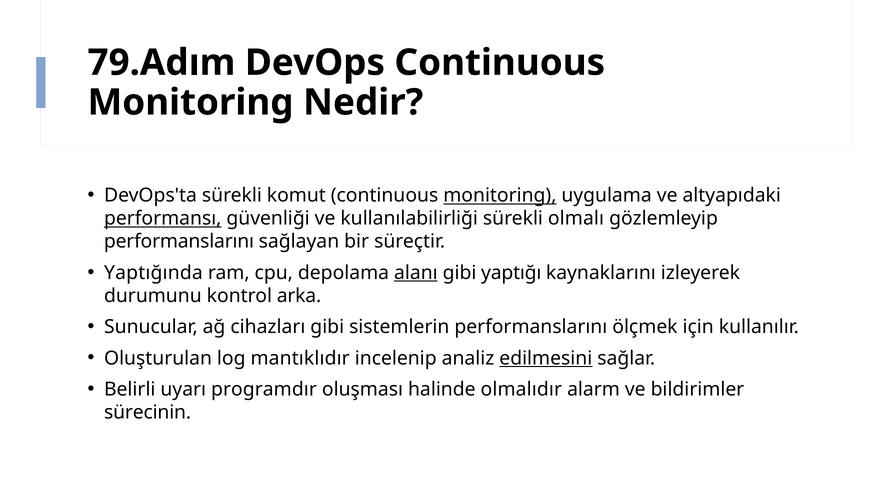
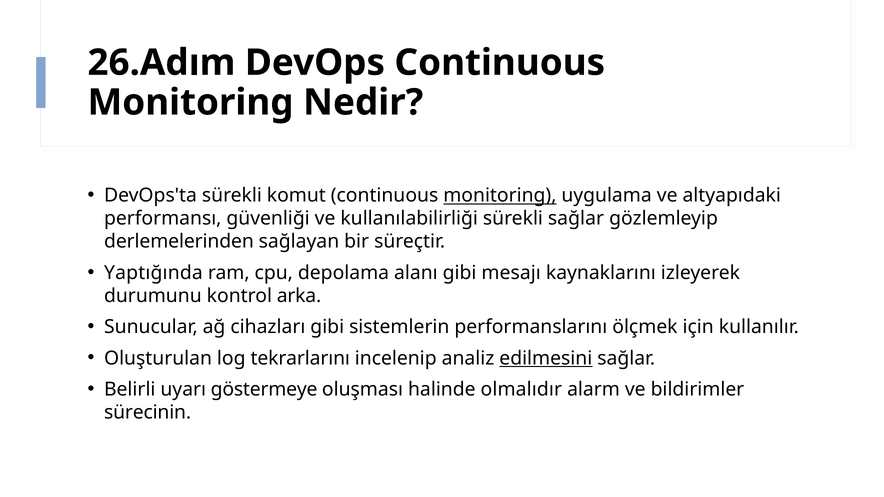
79.Adım: 79.Adım -> 26.Adım
performansı underline: present -> none
sürekli olmalı: olmalı -> sağlar
performanslarını at (179, 242): performanslarını -> derlemelerinden
alanı underline: present -> none
yaptığı: yaptığı -> mesajı
mantıklıdır: mantıklıdır -> tekrarlarını
programdır: programdır -> göstermeye
